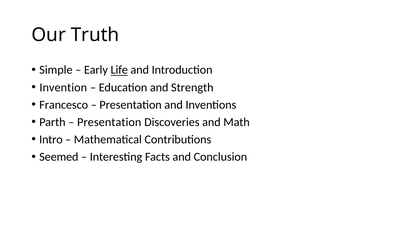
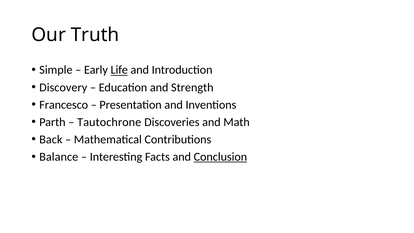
Invention: Invention -> Discovery
Presentation at (109, 122): Presentation -> Tautochrone
Intro: Intro -> Back
Seemed: Seemed -> Balance
Conclusion underline: none -> present
